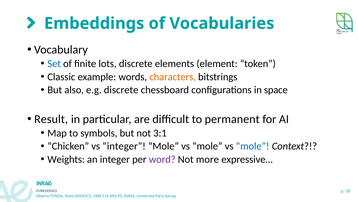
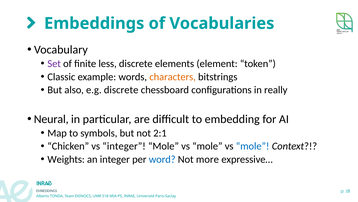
Set colour: blue -> purple
lots: lots -> less
space: space -> really
Result: Result -> Neural
permanent: permanent -> embedding
3:1: 3:1 -> 2:1
word colour: purple -> blue
